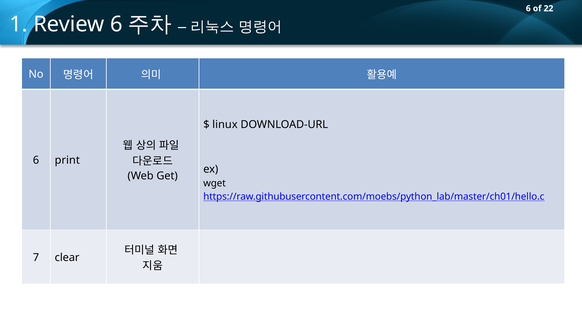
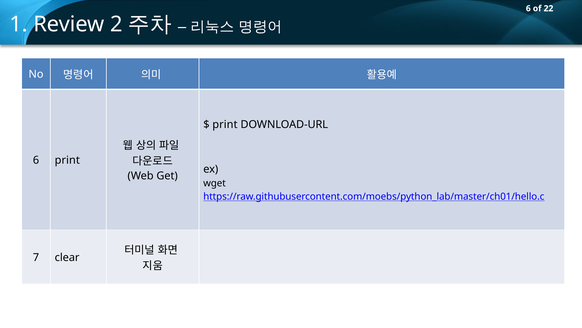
Review 6: 6 -> 2
linux at (225, 124): linux -> print
